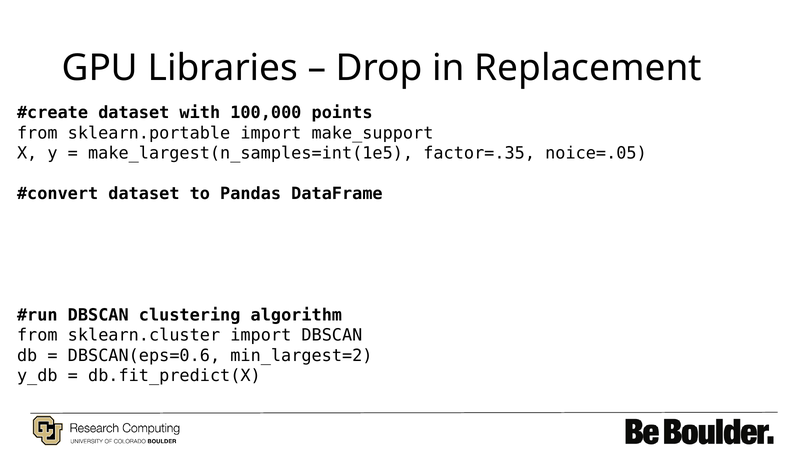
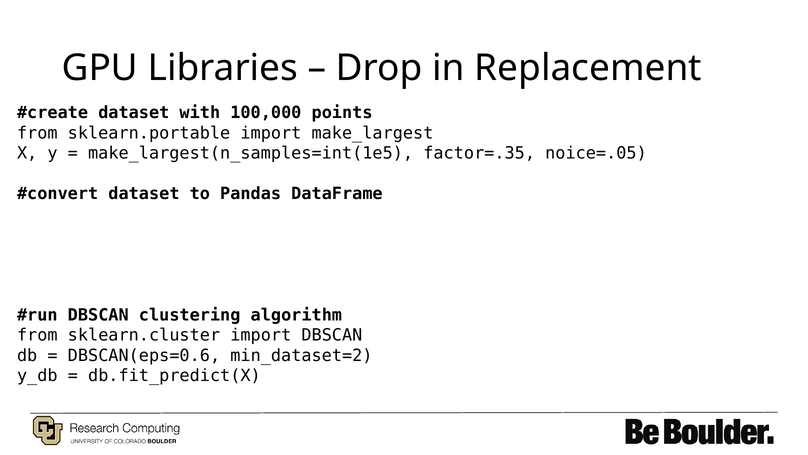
make_support: make_support -> make_largest
min_largest=2: min_largest=2 -> min_dataset=2
